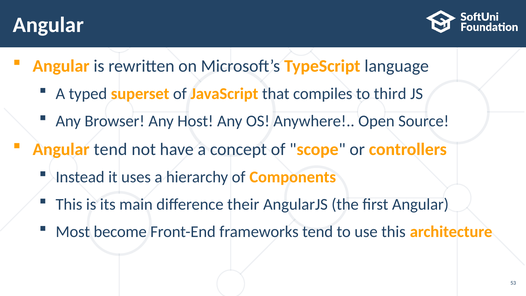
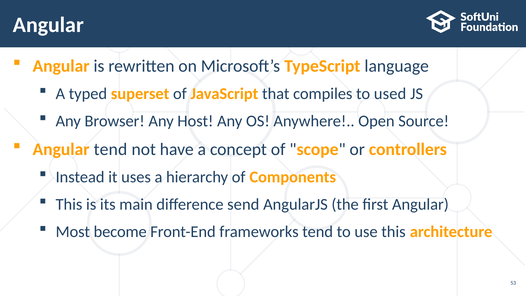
third: third -> used
their: their -> send
